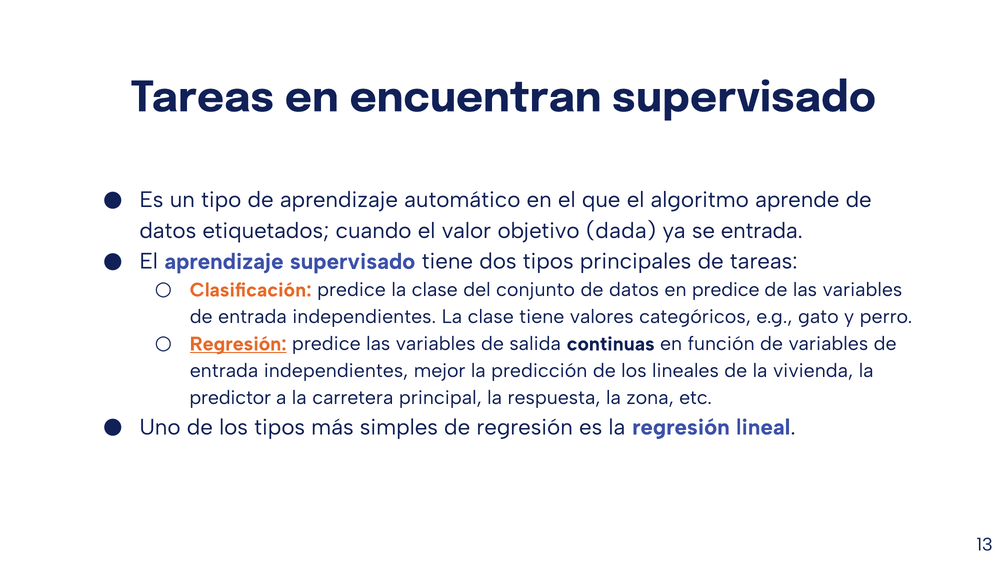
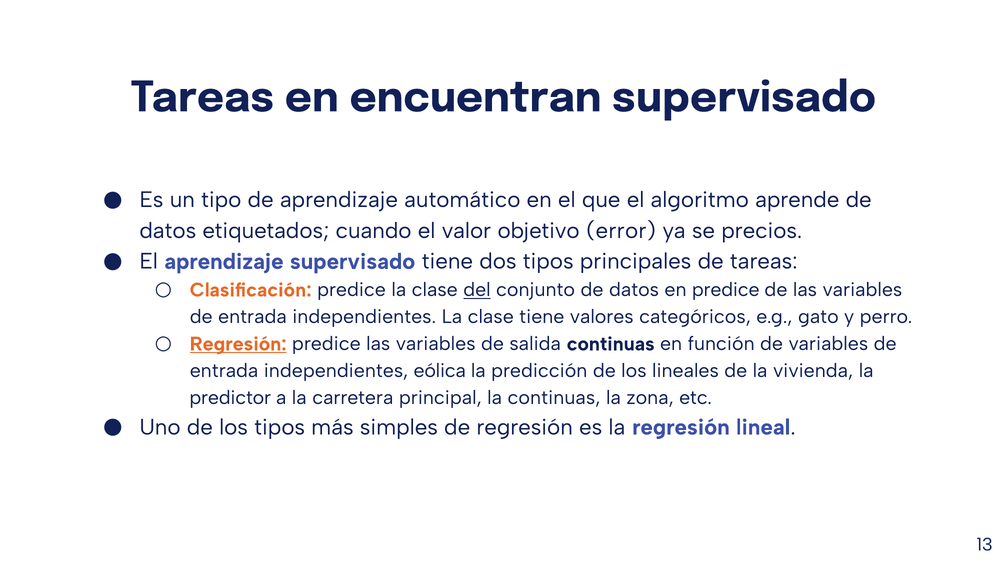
dada: dada -> error
se entrada: entrada -> precios
del underline: none -> present
mejor: mejor -> eólica
la respuesta: respuesta -> continuas
